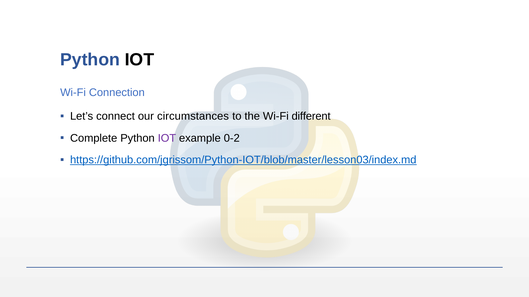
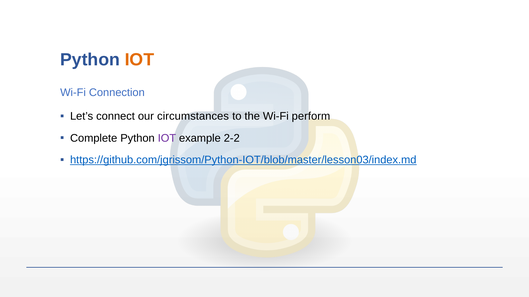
IOT at (139, 60) colour: black -> orange
different: different -> perform
0-2: 0-2 -> 2-2
